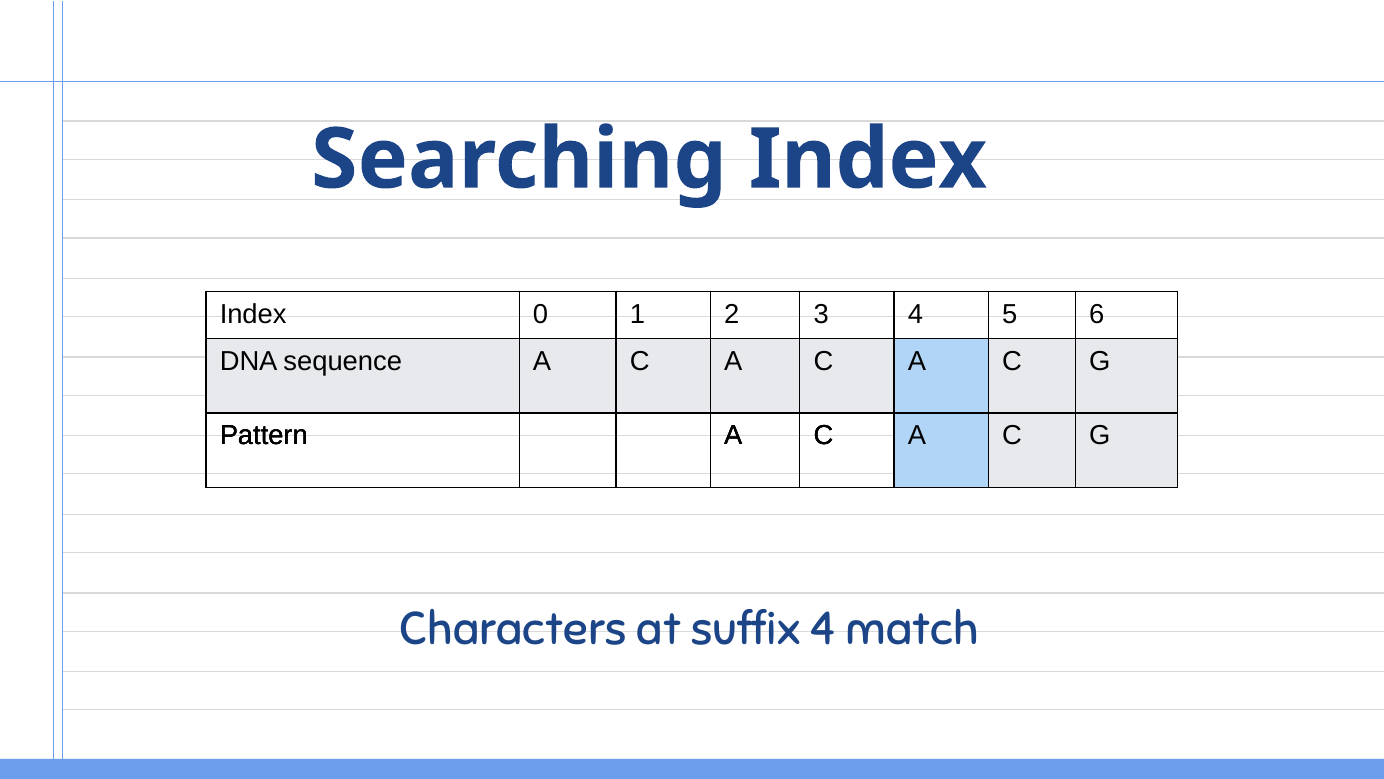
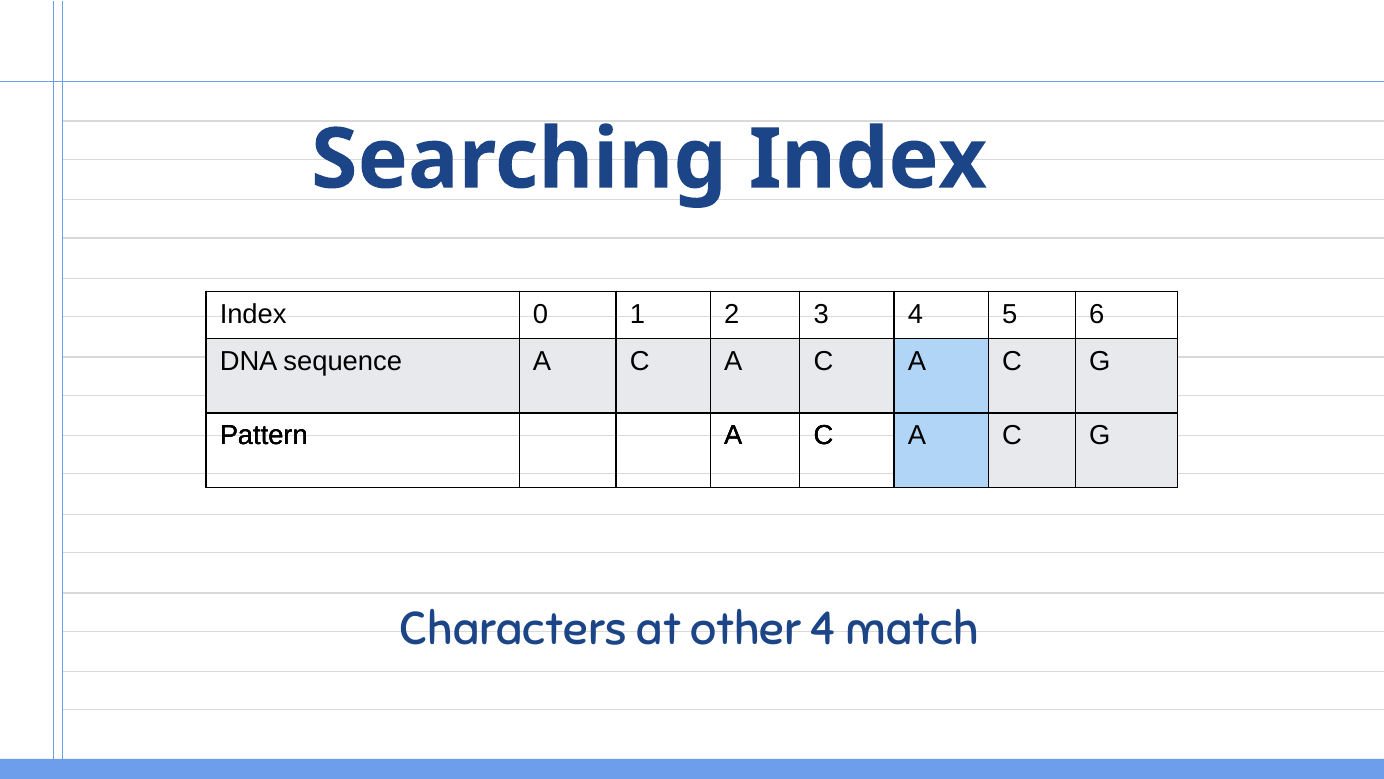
suffix: suffix -> other
